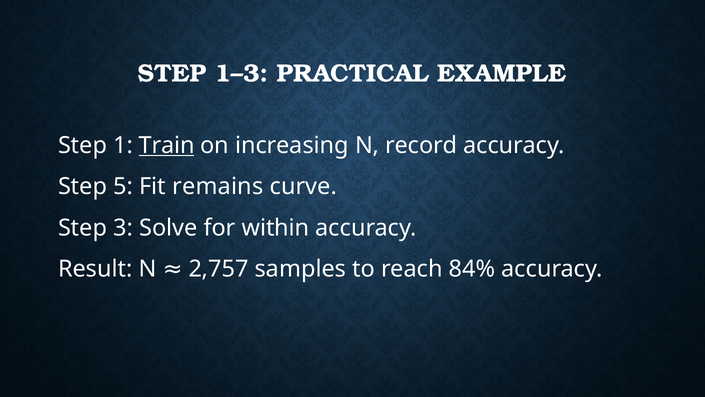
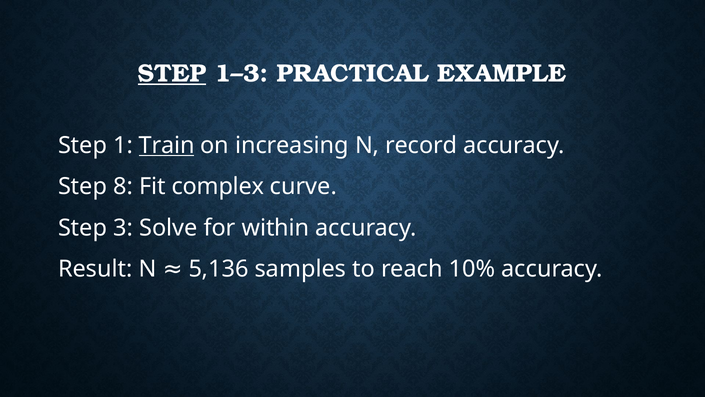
STEP at (172, 73) underline: none -> present
5: 5 -> 8
remains: remains -> complex
2,757: 2,757 -> 5,136
84%: 84% -> 10%
